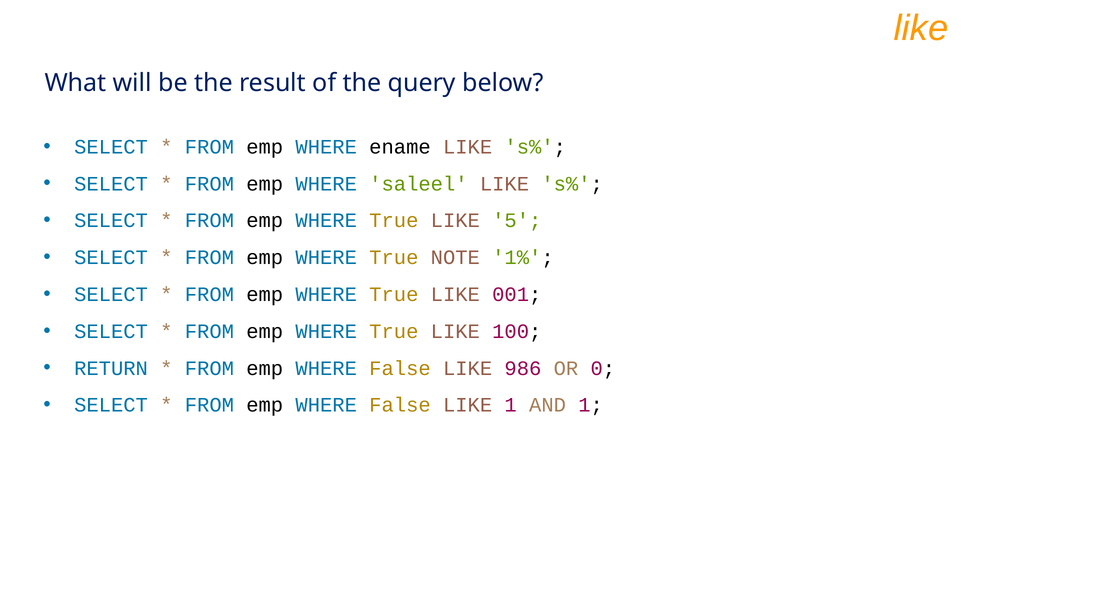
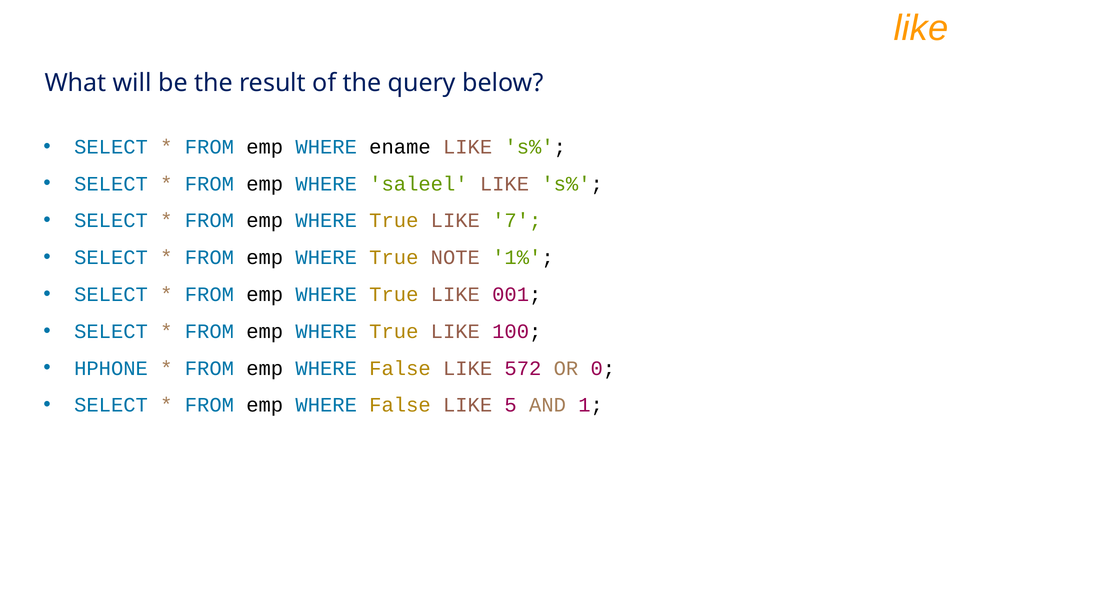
5: 5 -> 7
RETURN: RETURN -> HPHONE
986: 986 -> 572
LIKE 1: 1 -> 5
